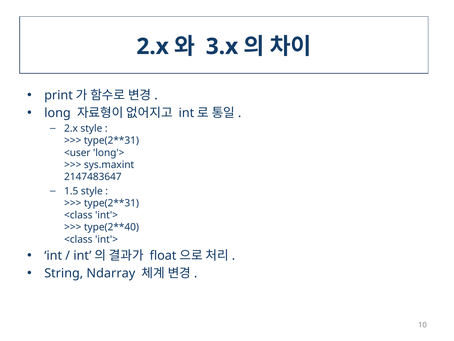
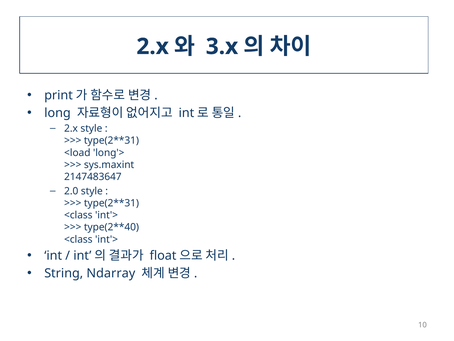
<user: <user -> <load
1.5: 1.5 -> 2.0
